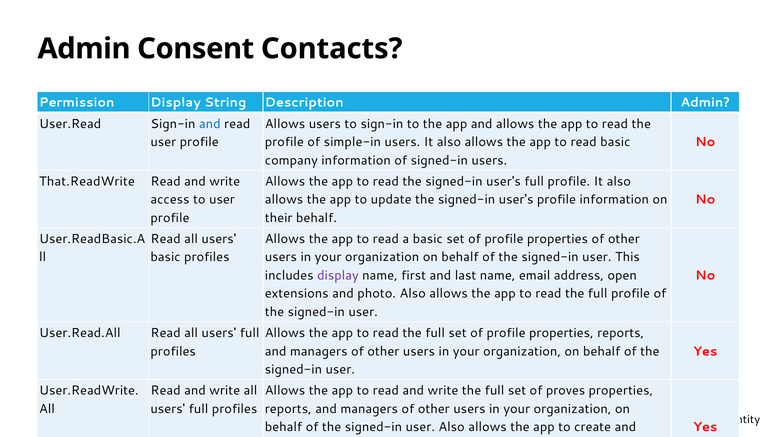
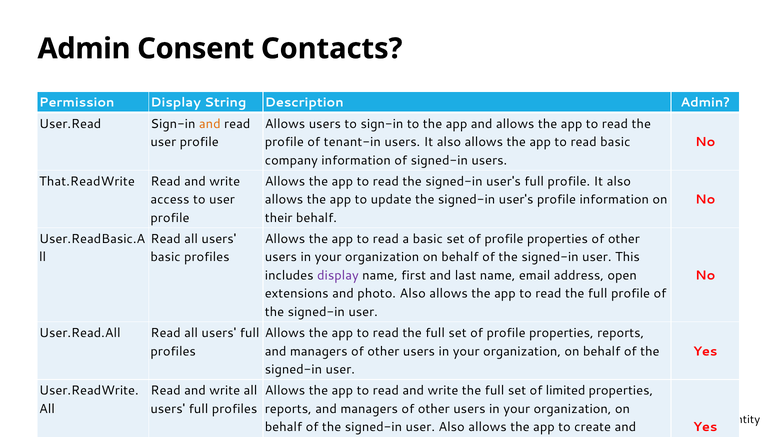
and at (210, 124) colour: blue -> orange
simple-in: simple-in -> tenant-in
proves: proves -> limited
